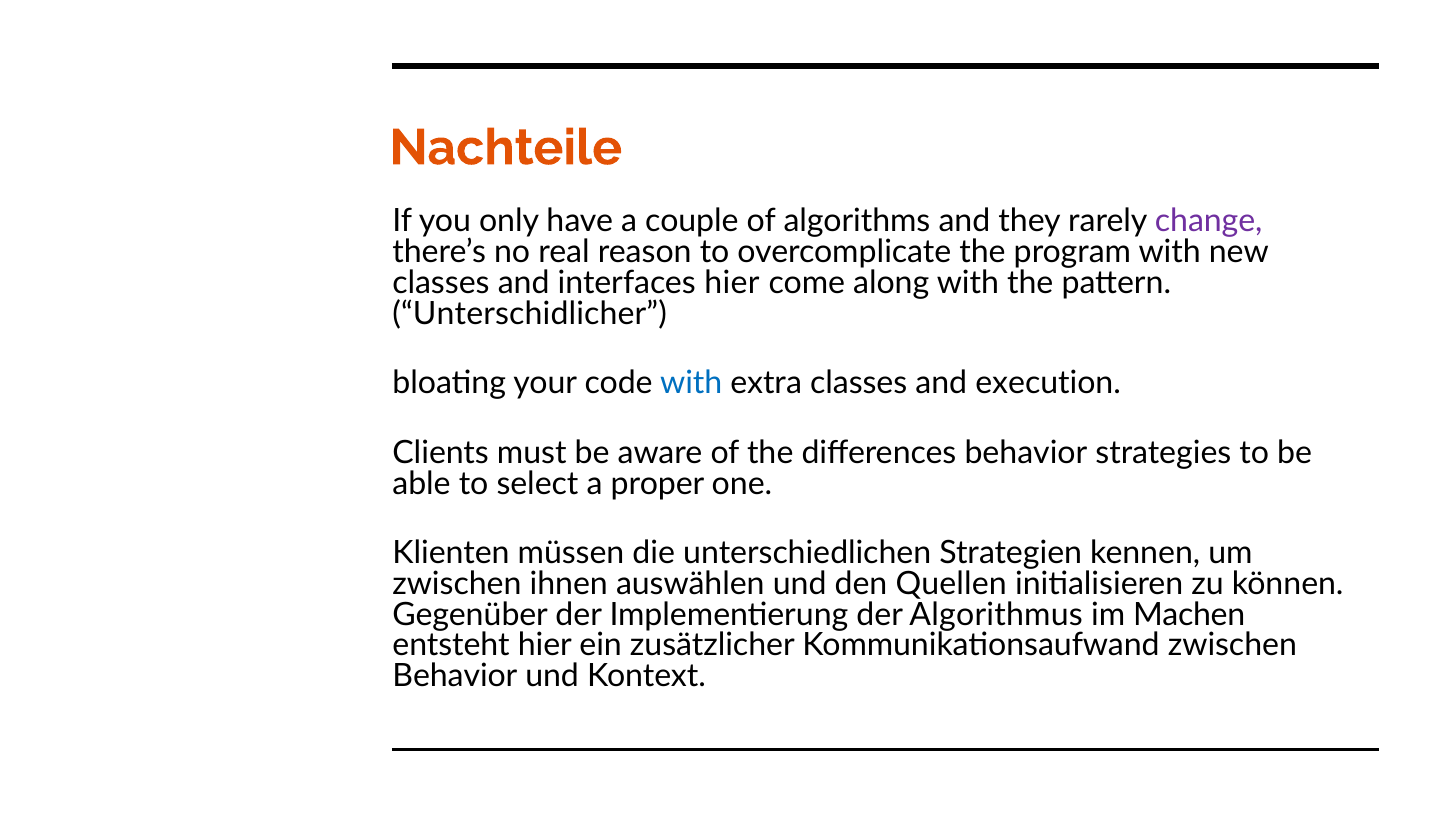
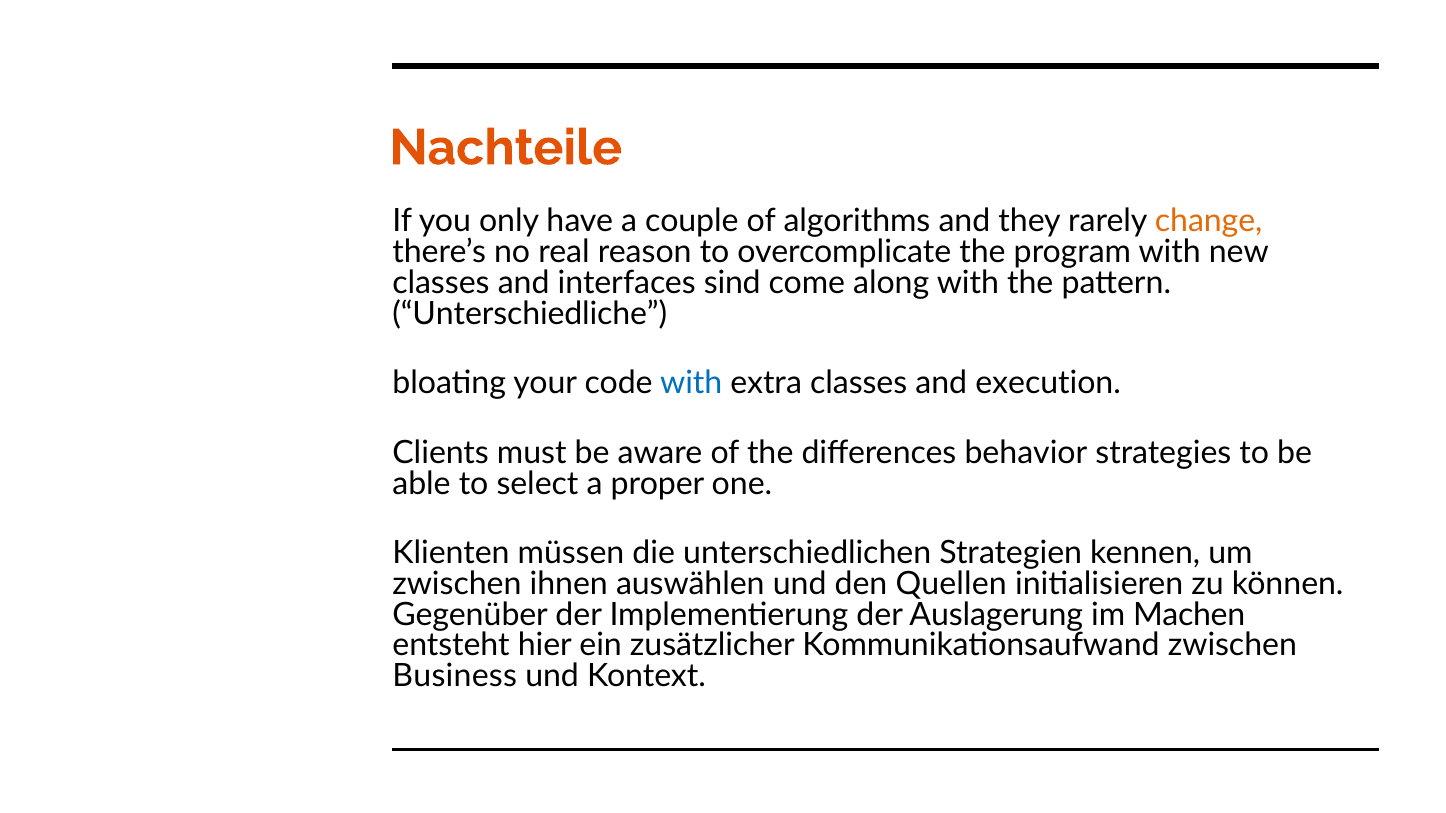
change colour: purple -> orange
interfaces hier: hier -> sind
Unterschidlicher: Unterschidlicher -> Unterschiedliche
Algorithmus: Algorithmus -> Auslagerung
Behavior at (455, 677): Behavior -> Business
